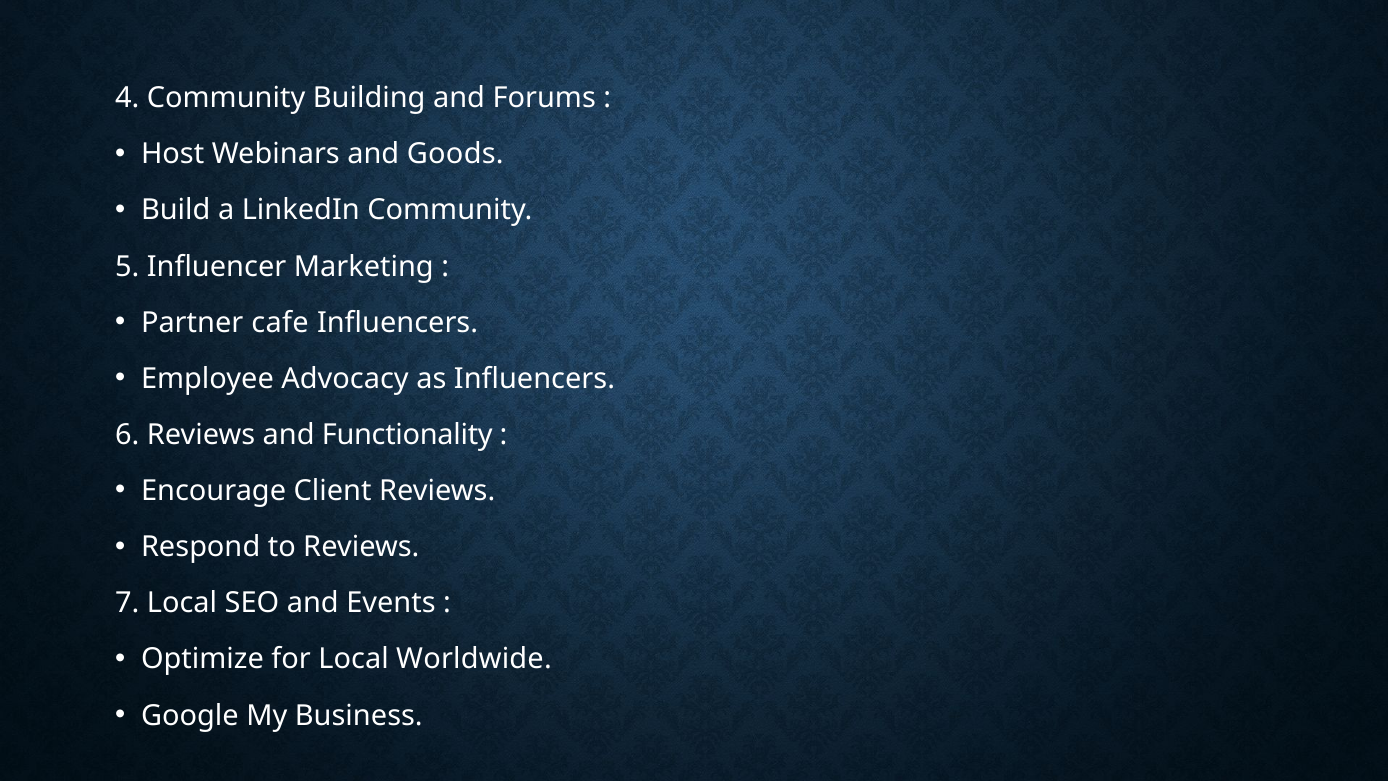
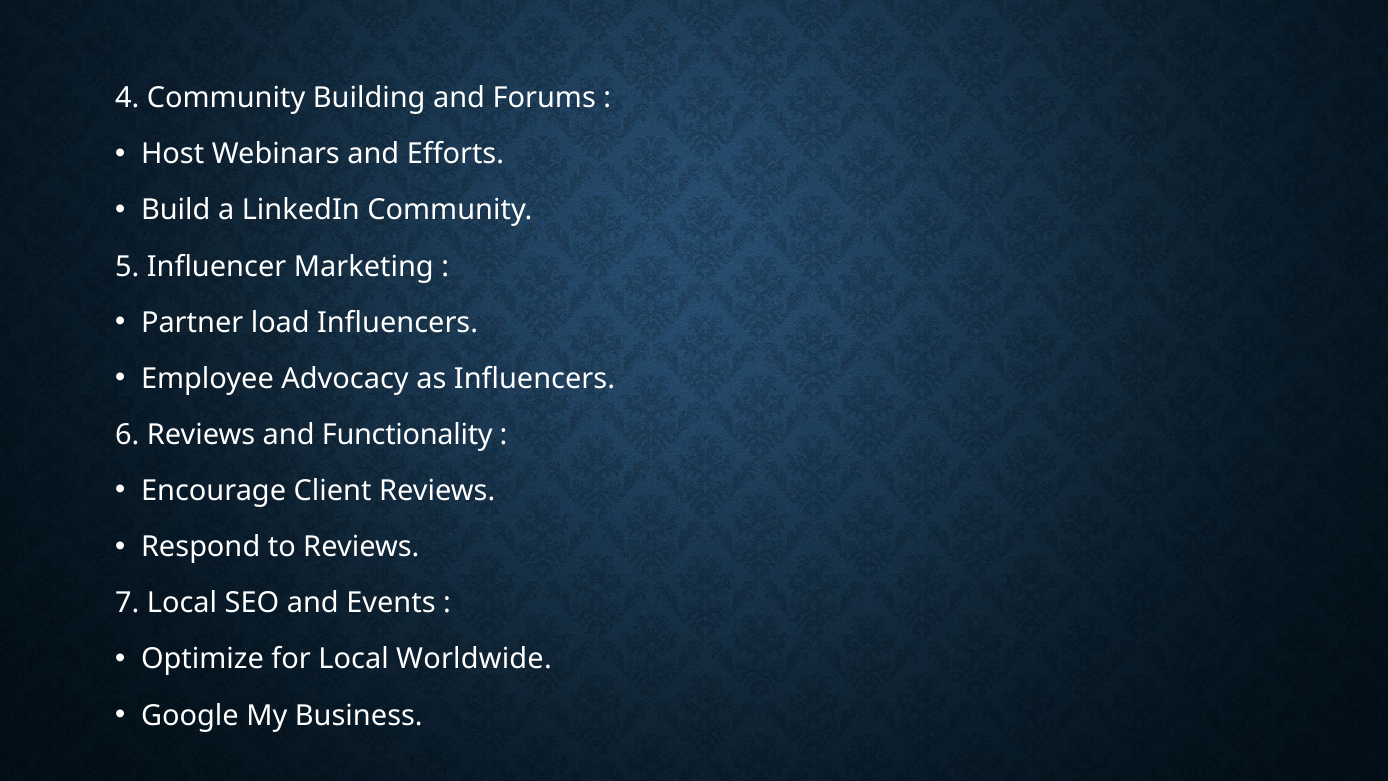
Goods: Goods -> Efforts
cafe: cafe -> load
